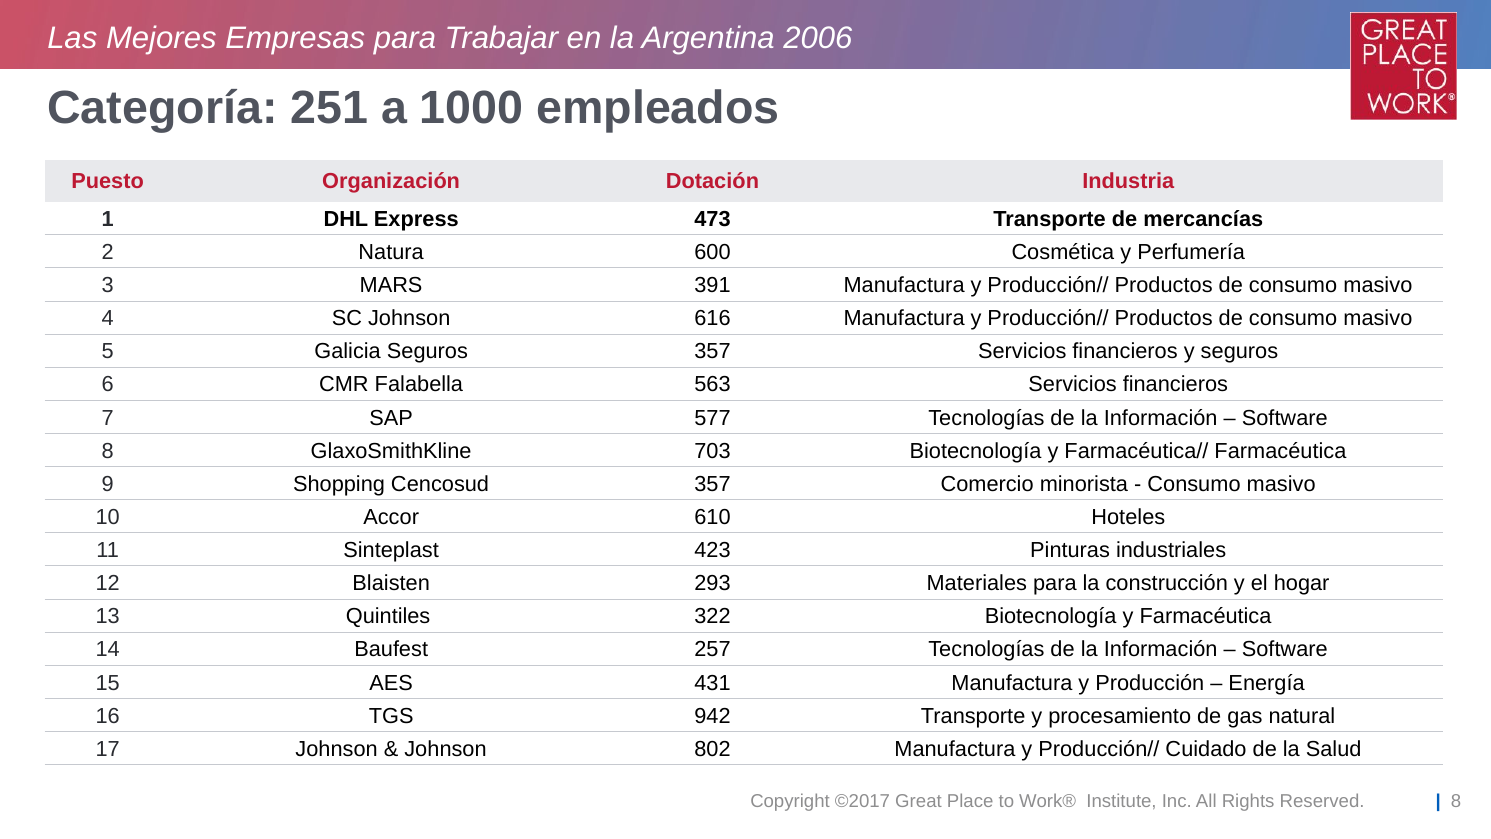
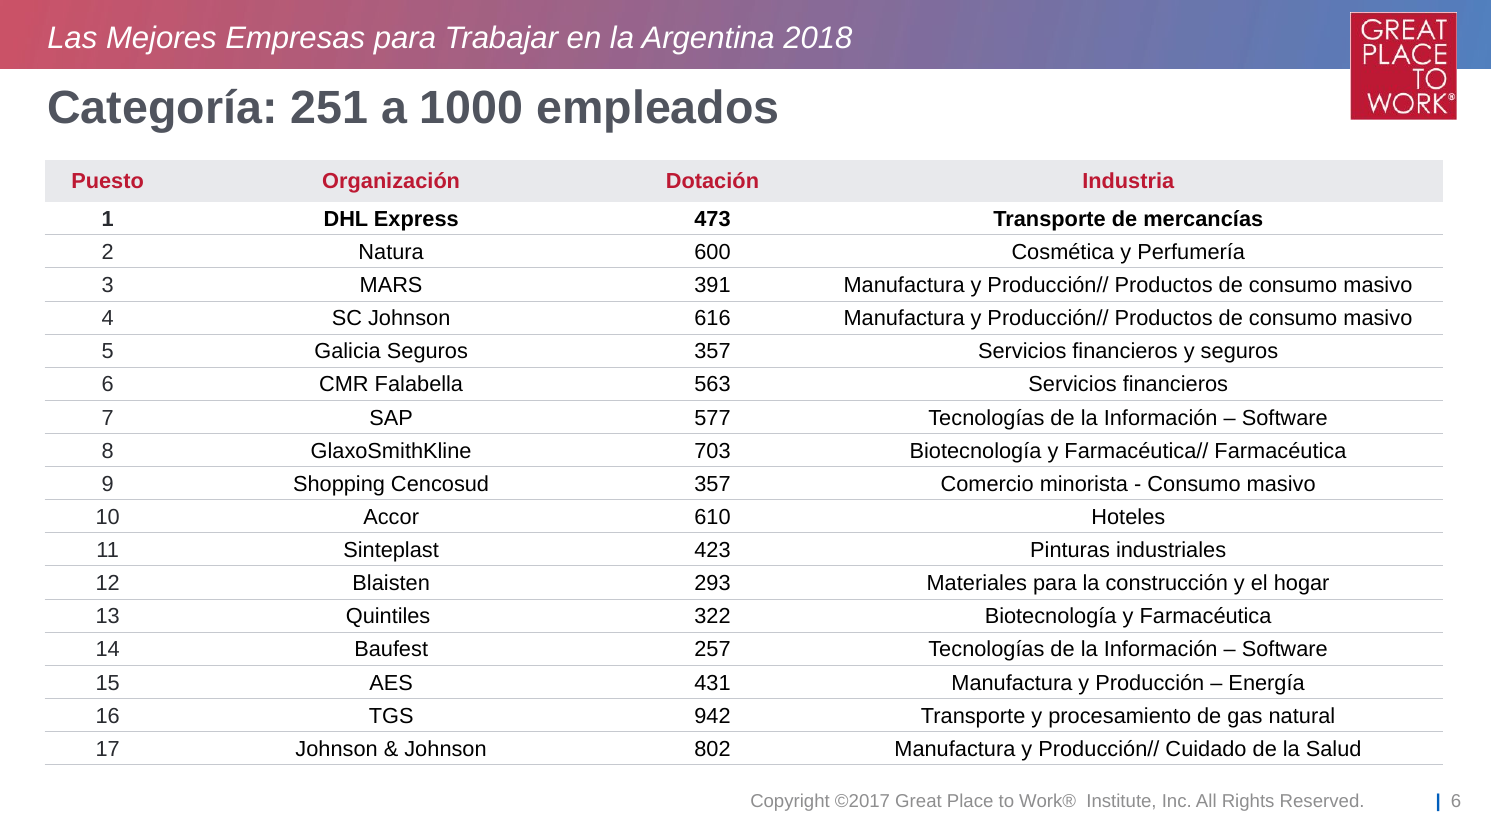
2006: 2006 -> 2018
8 at (1456, 801): 8 -> 6
